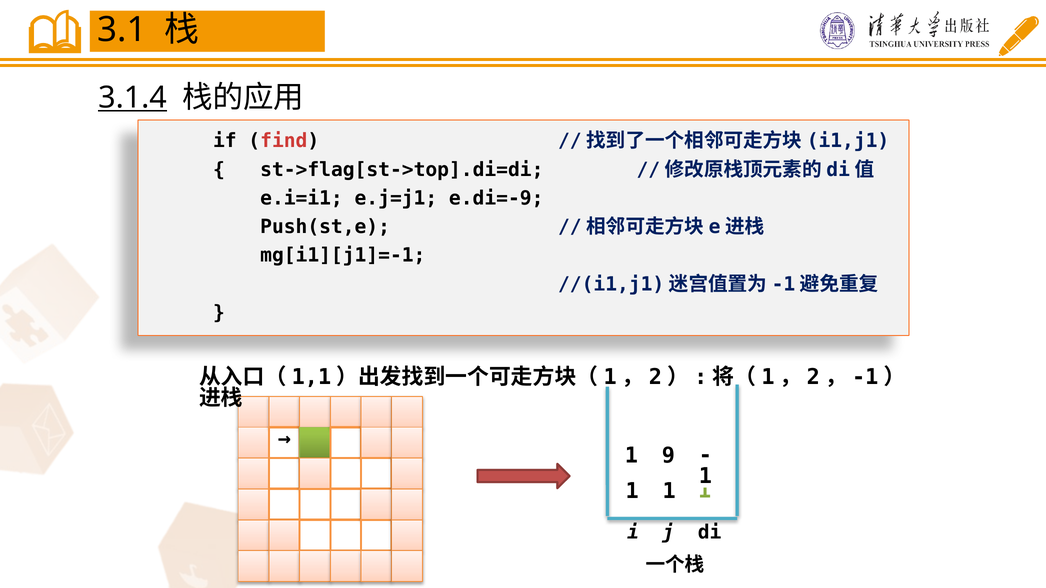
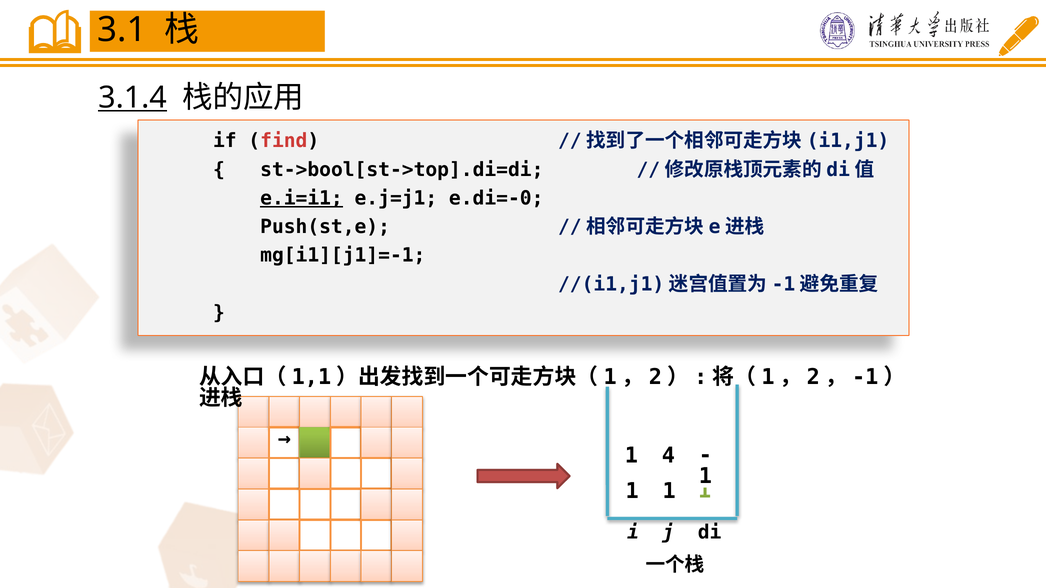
st->flag[st->top].di=di: st->flag[st->top].di=di -> st->bool[st->top].di=di
e.i=i1 underline: none -> present
e.di=-9: e.di=-9 -> e.di=-0
9: 9 -> 4
